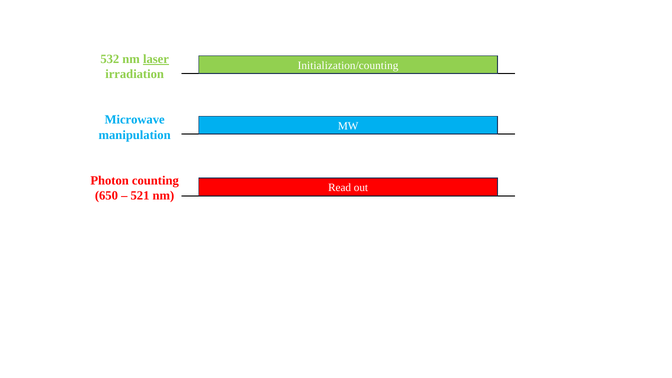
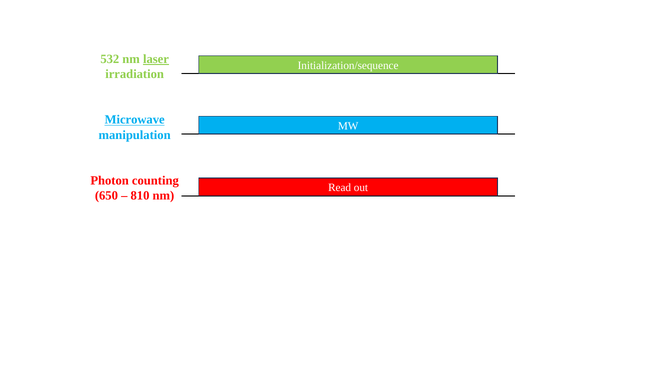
Initialization/counting: Initialization/counting -> Initialization/sequence
Microwave underline: none -> present
521: 521 -> 810
